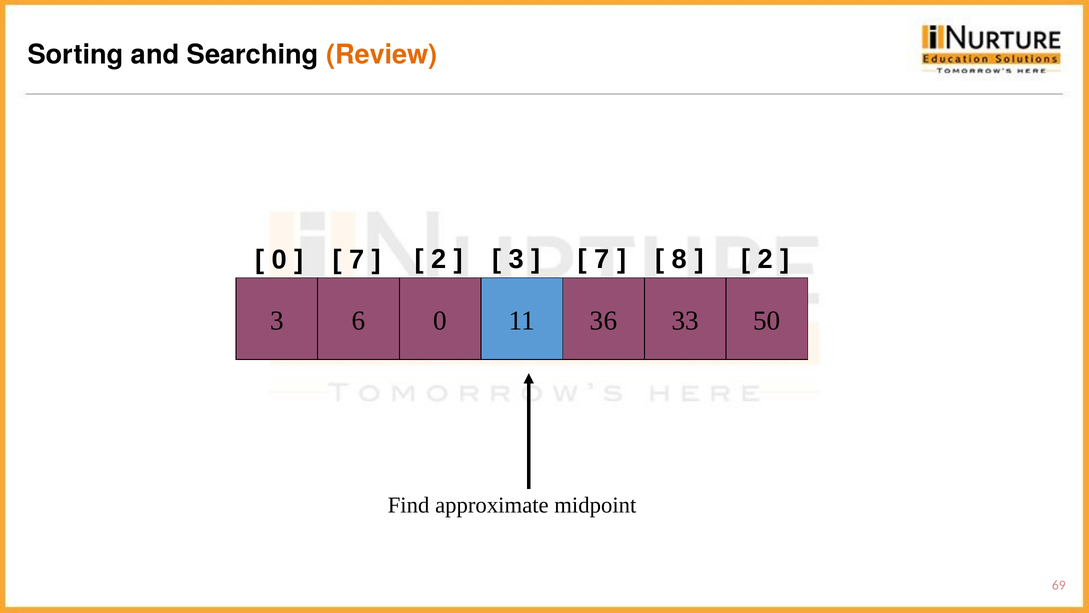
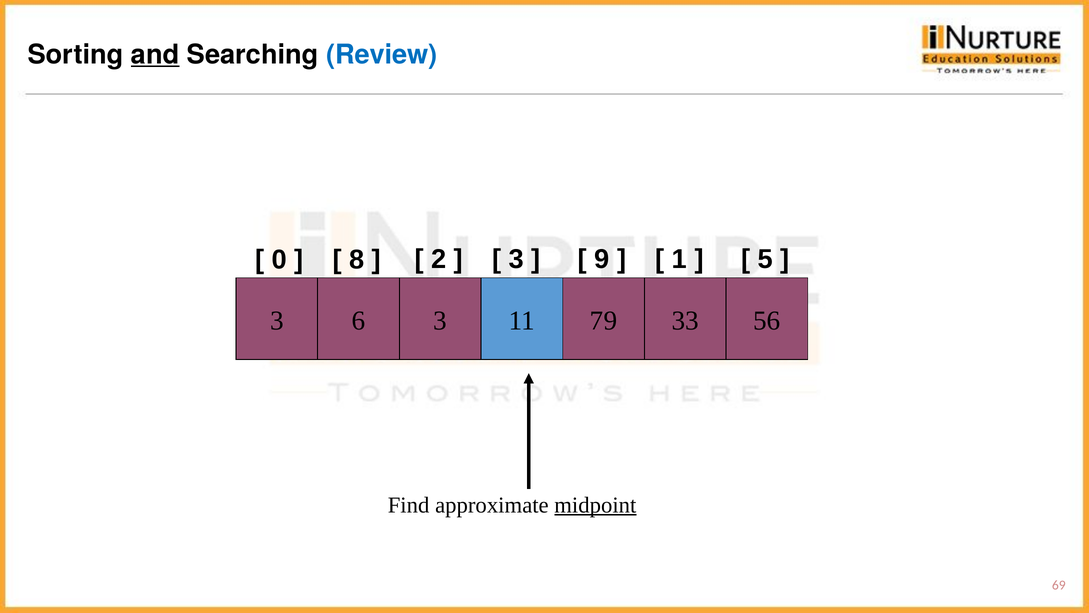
and underline: none -> present
Review colour: orange -> blue
7 at (602, 259): 7 -> 9
8: 8 -> 1
2 at (765, 259): 2 -> 5
7 at (357, 259): 7 -> 8
6 0: 0 -> 3
36: 36 -> 79
50: 50 -> 56
midpoint underline: none -> present
